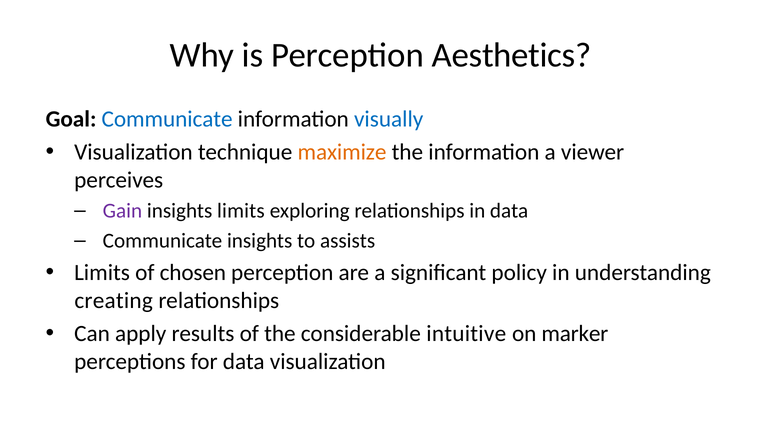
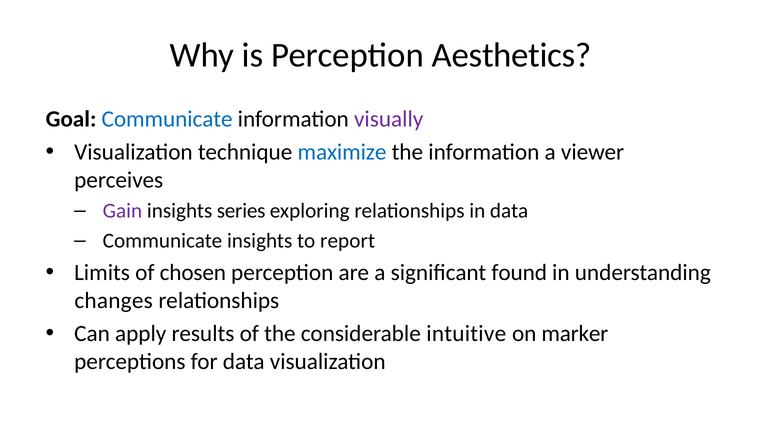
visually colour: blue -> purple
maximize colour: orange -> blue
insights limits: limits -> series
assists: assists -> report
policy: policy -> found
creating: creating -> changes
